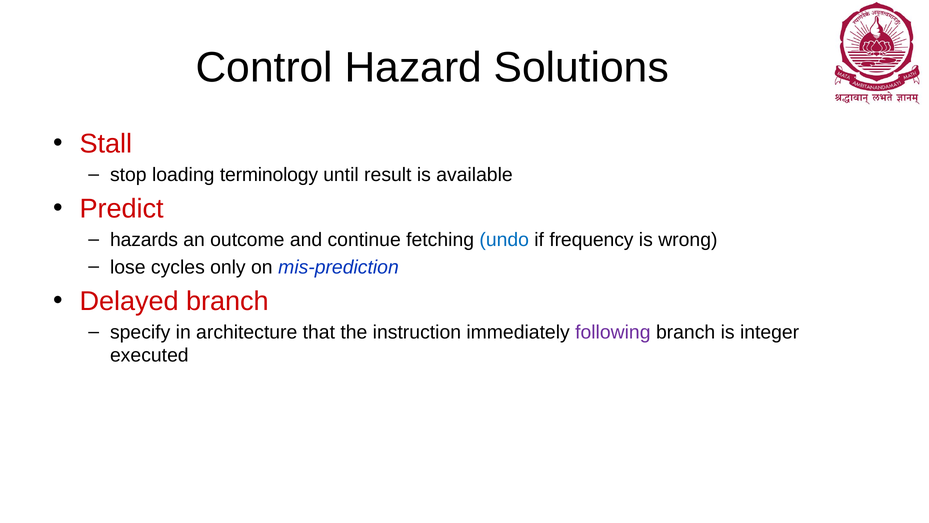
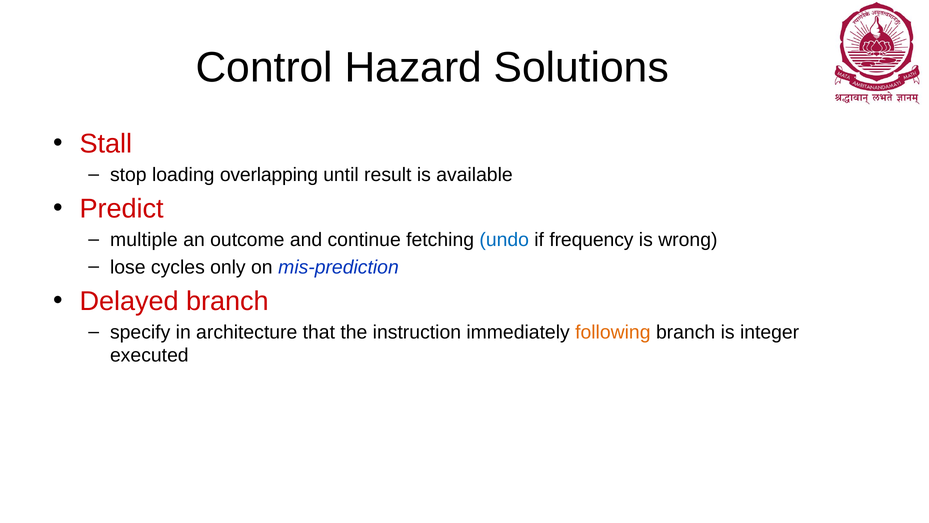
terminology: terminology -> overlapping
hazards: hazards -> multiple
following colour: purple -> orange
